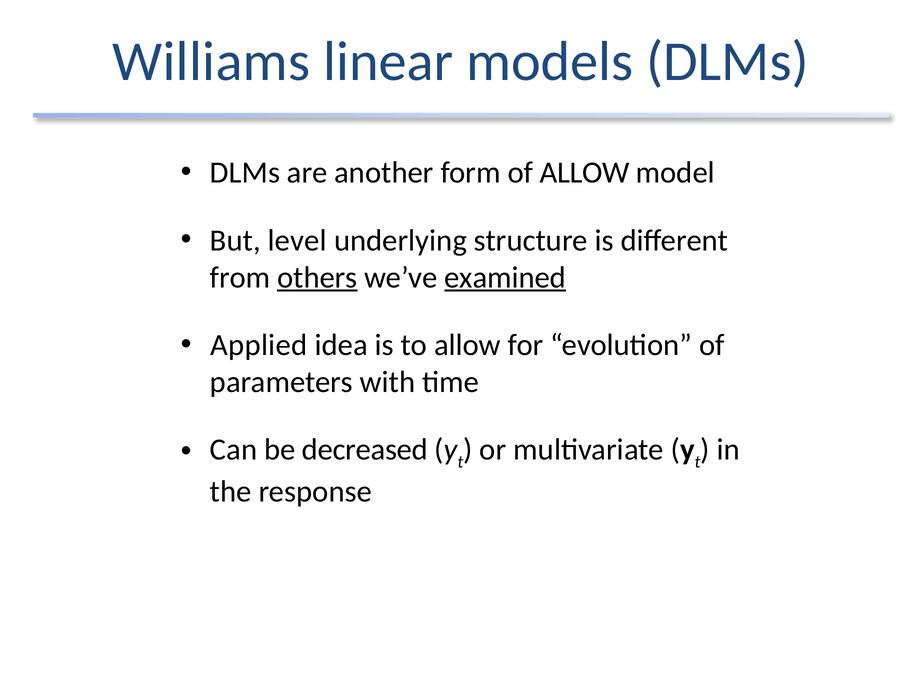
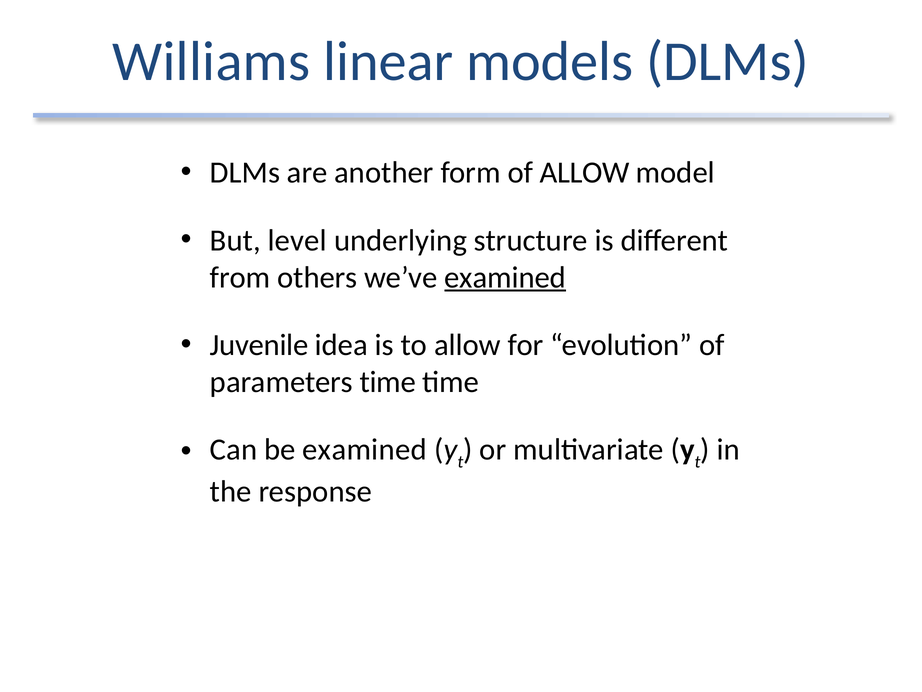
others underline: present -> none
Applied: Applied -> Juvenile
parameters with: with -> time
be decreased: decreased -> examined
